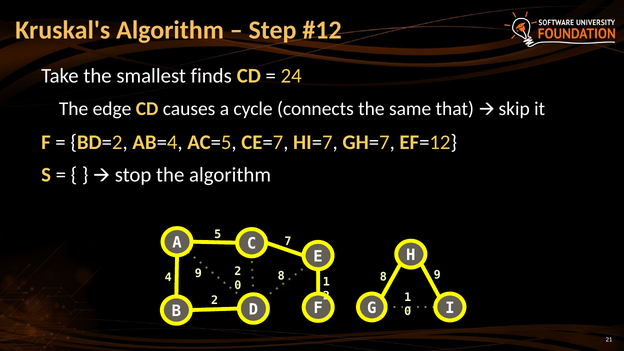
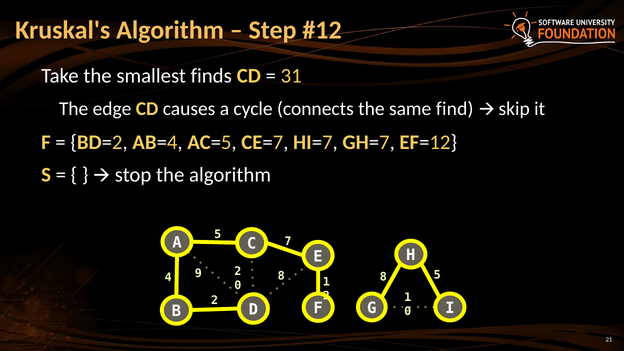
24: 24 -> 31
that: that -> find
8 9: 9 -> 5
